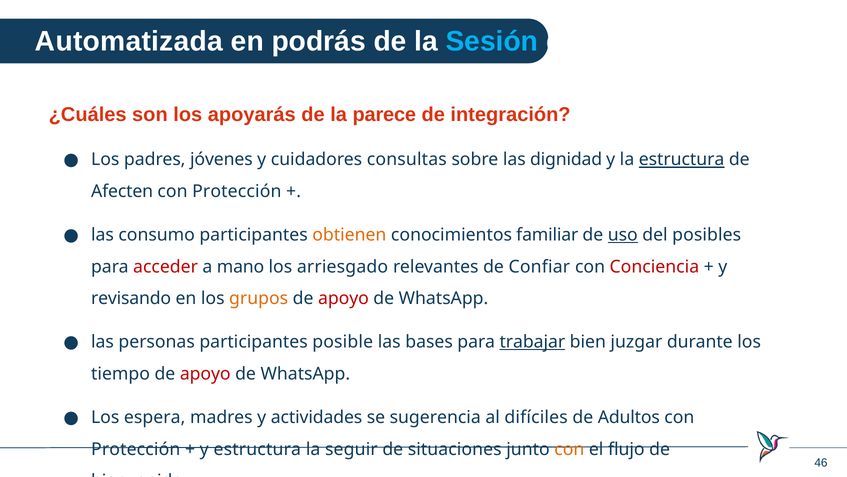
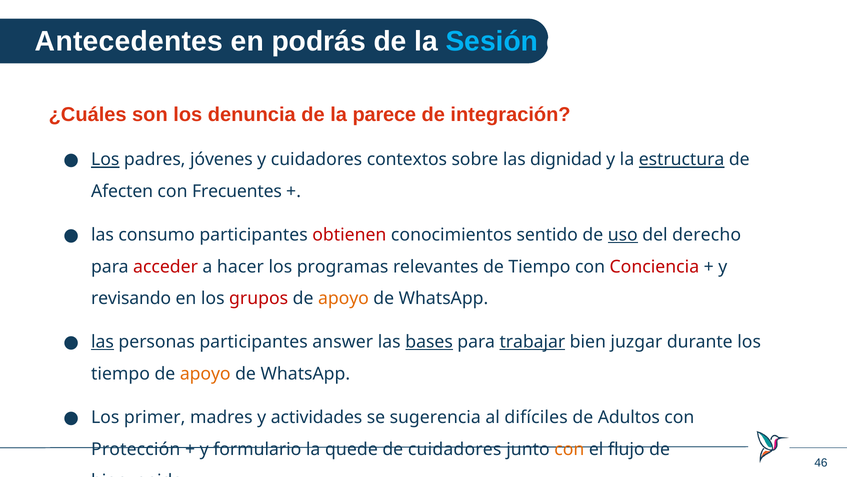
Automatizada: Automatizada -> Antecedentes
apoyarás: apoyarás -> denuncia
Los at (105, 159) underline: none -> present
consultas: consultas -> contextos
Protección at (237, 191): Protección -> Frecuentes
obtienen colour: orange -> red
familiar: familiar -> sentido
posibles: posibles -> derecho
mano: mano -> hacer
arriesgado: arriesgado -> programas
de Confiar: Confiar -> Tiempo
grupos colour: orange -> red
apoyo at (343, 298) colour: red -> orange
las at (102, 342) underline: none -> present
posible: posible -> answer
bases underline: none -> present
apoyo at (205, 373) colour: red -> orange
espera: espera -> primer
y estructura: estructura -> formulario
seguir: seguir -> quede
de situaciones: situaciones -> cuidadores
